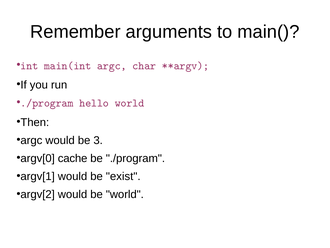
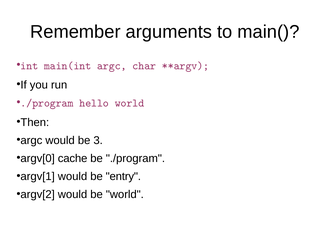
exist: exist -> entry
